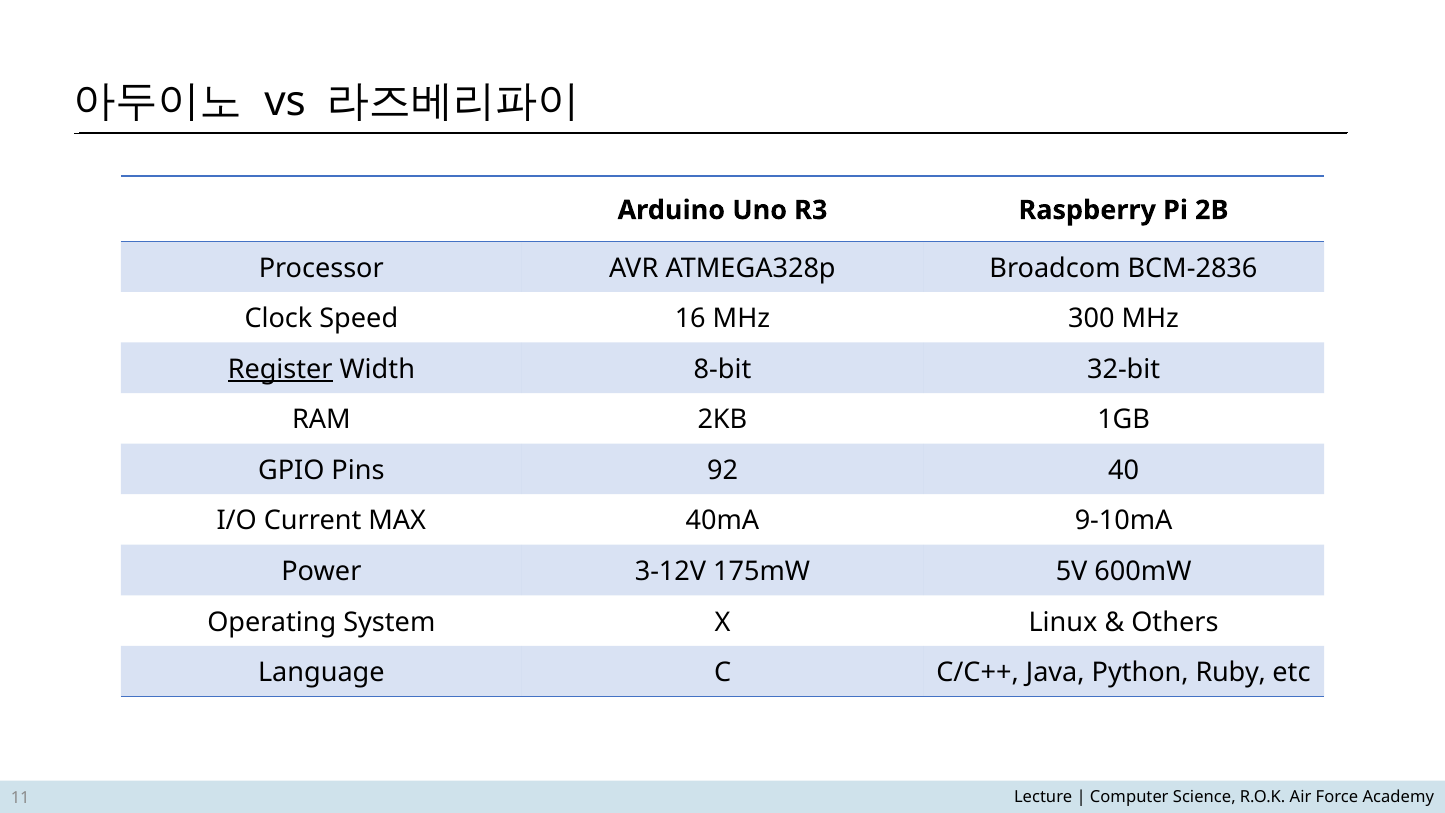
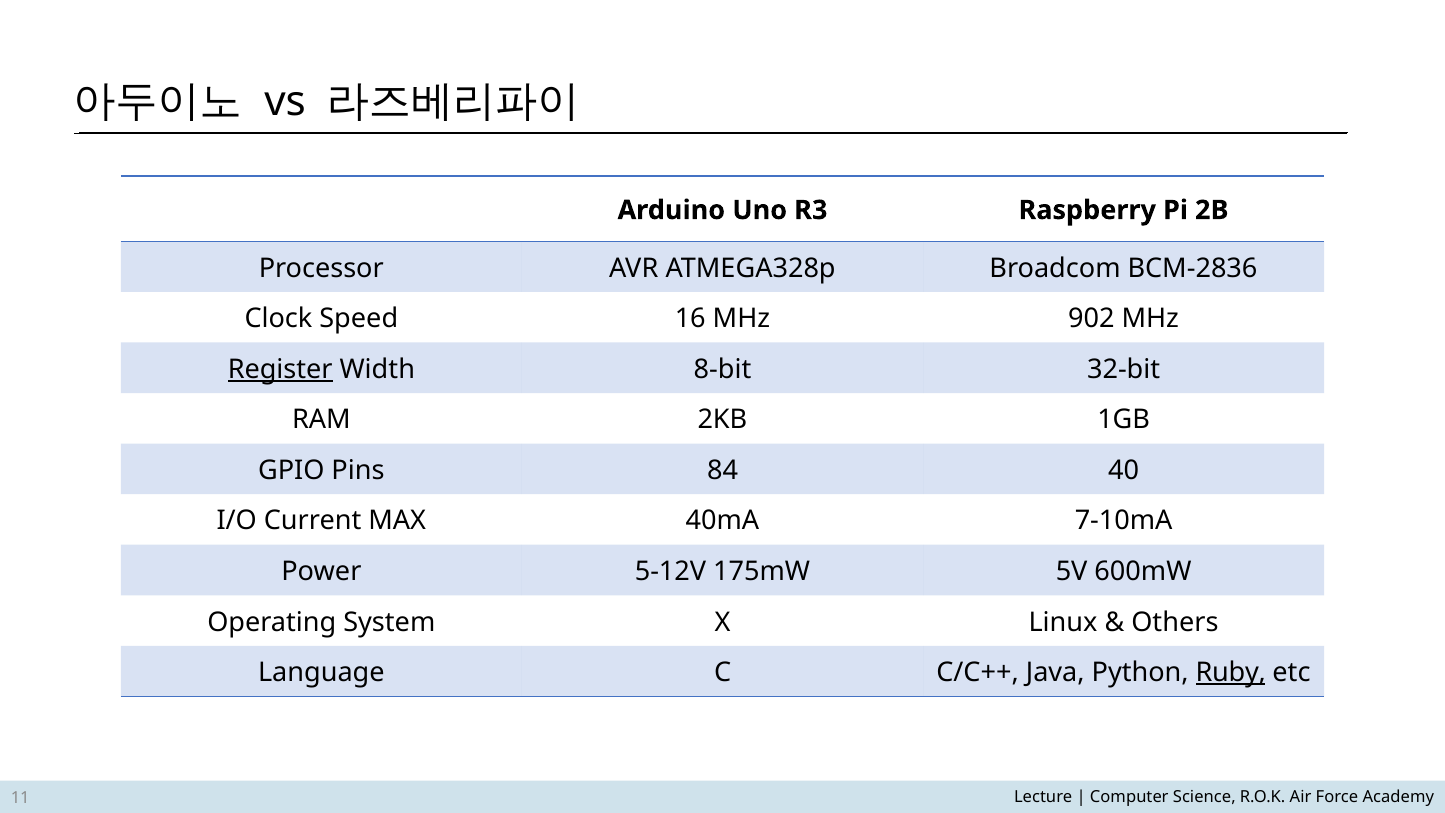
300: 300 -> 902
92: 92 -> 84
9-10mA: 9-10mA -> 7-10mA
3-12V: 3-12V -> 5-12V
Ruby underline: none -> present
